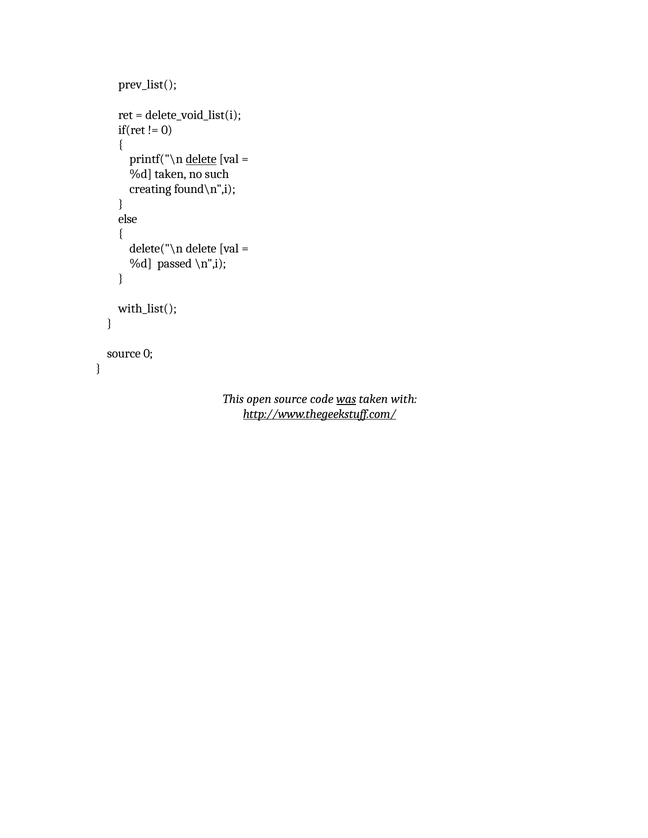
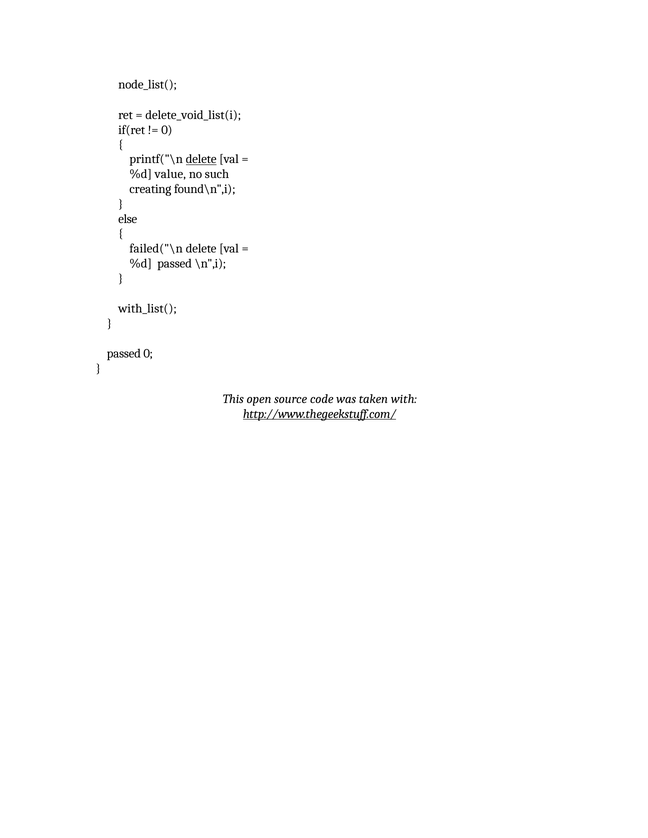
prev_list(: prev_list( -> node_list(
%d taken: taken -> value
delete("\n: delete("\n -> failed("\n
source at (124, 354): source -> passed
was underline: present -> none
